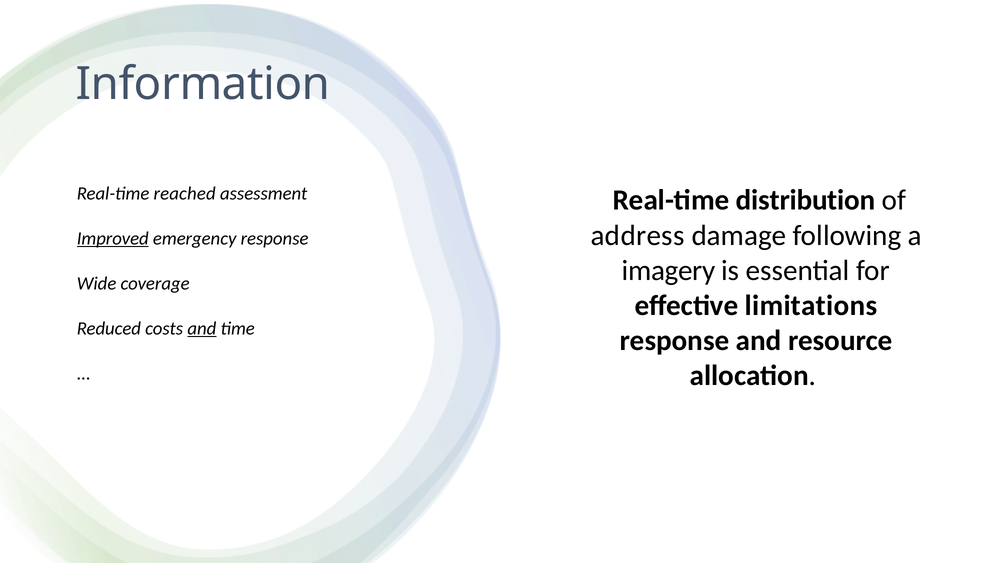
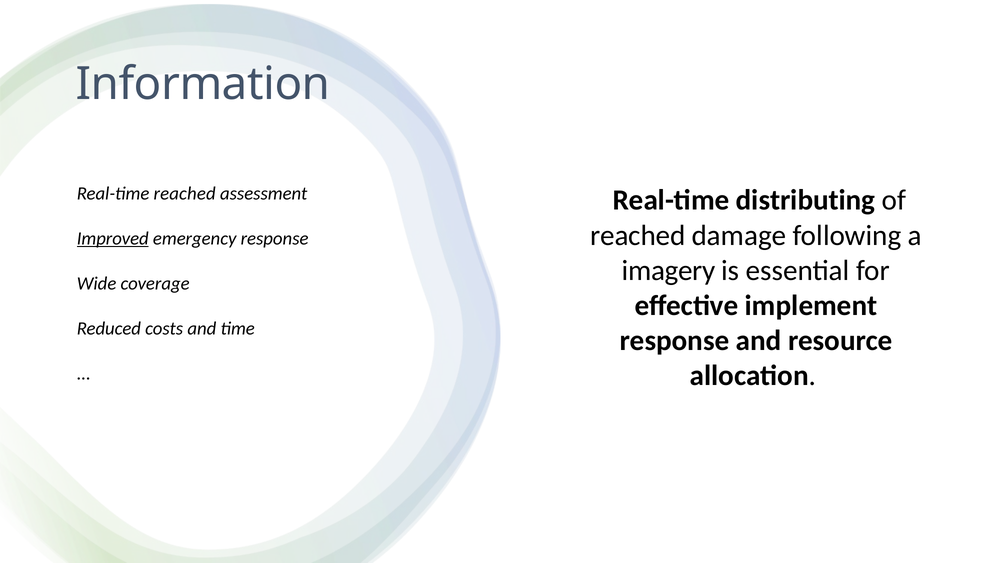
distribution: distribution -> distributing
address at (638, 235): address -> reached
limitations: limitations -> implement
and at (202, 328) underline: present -> none
